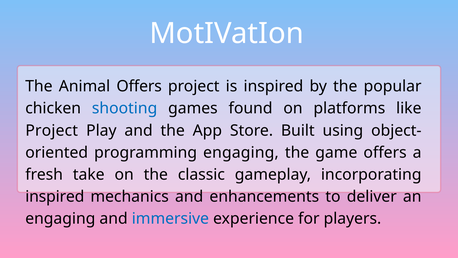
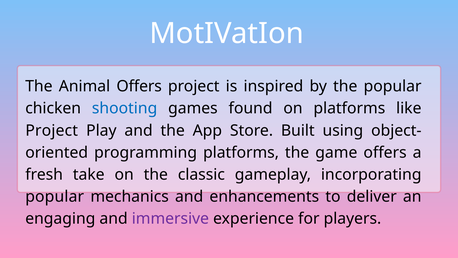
programming engaging: engaging -> platforms
inspired at (55, 196): inspired -> popular
immersive colour: blue -> purple
